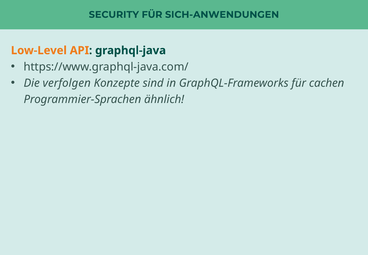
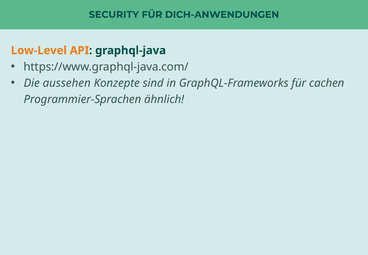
SICH-ANWENDUNGEN: SICH-ANWENDUNGEN -> DICH-ANWENDUNGEN
verfolgen: verfolgen -> aussehen
